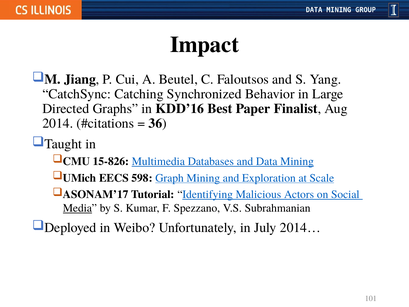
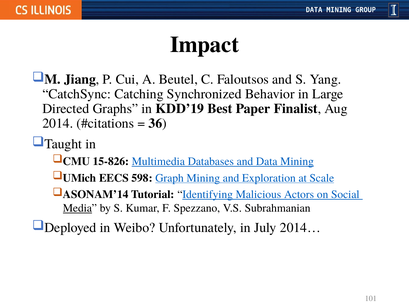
KDD’16: KDD’16 -> KDD’19
ASONAM’17: ASONAM’17 -> ASONAM’14
